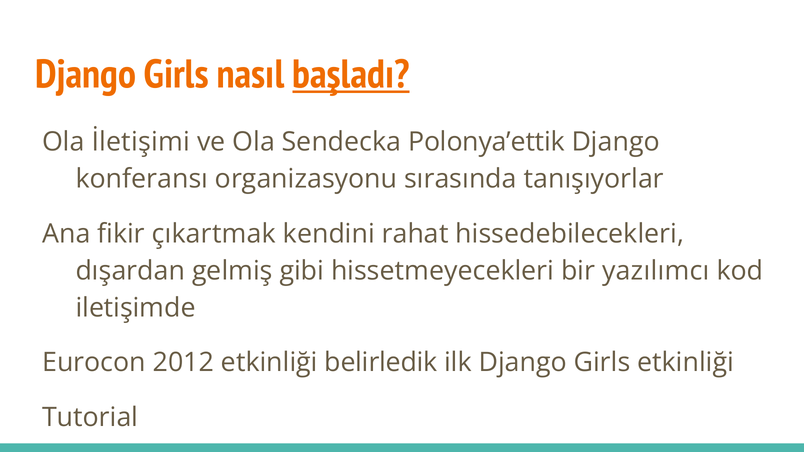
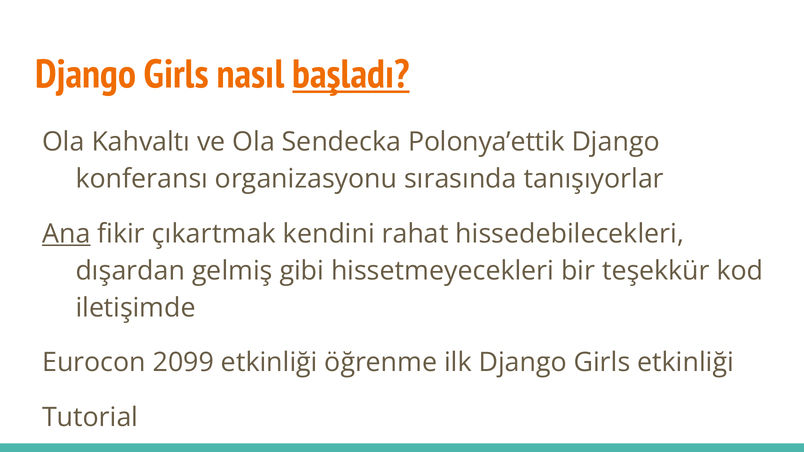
İletişimi: İletişimi -> Kahvaltı
Ana underline: none -> present
yazılımcı: yazılımcı -> teşekkür
2012: 2012 -> 2099
belirledik: belirledik -> öğrenme
